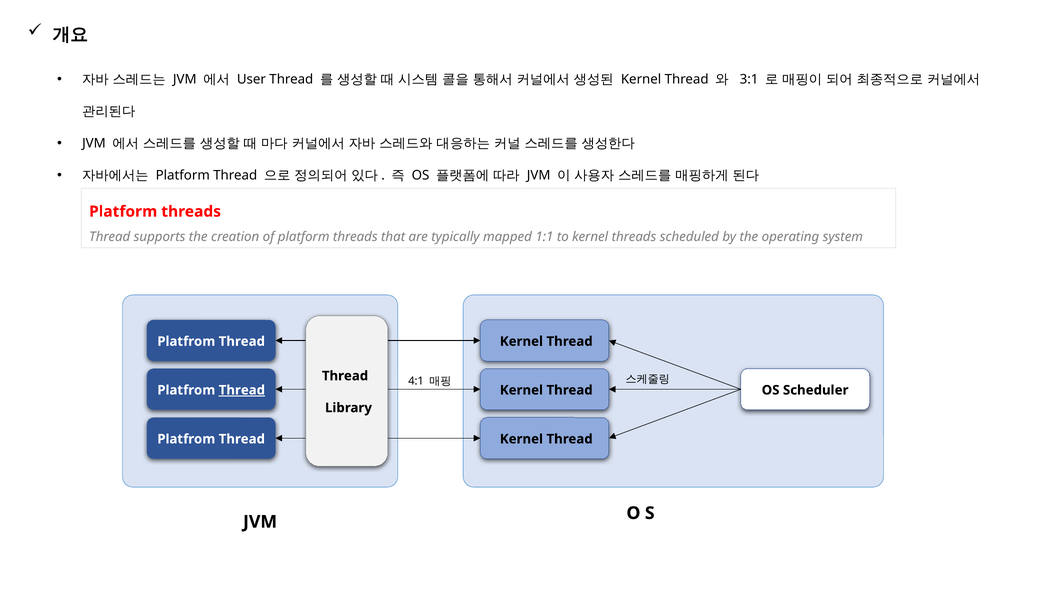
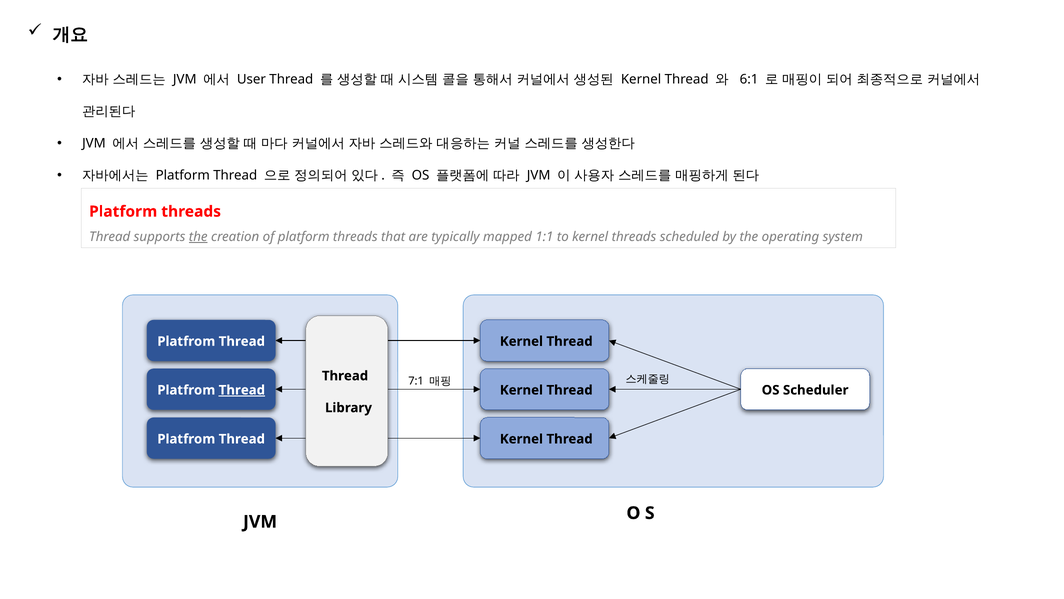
3:1: 3:1 -> 6:1
the at (198, 237) underline: none -> present
4:1: 4:1 -> 7:1
